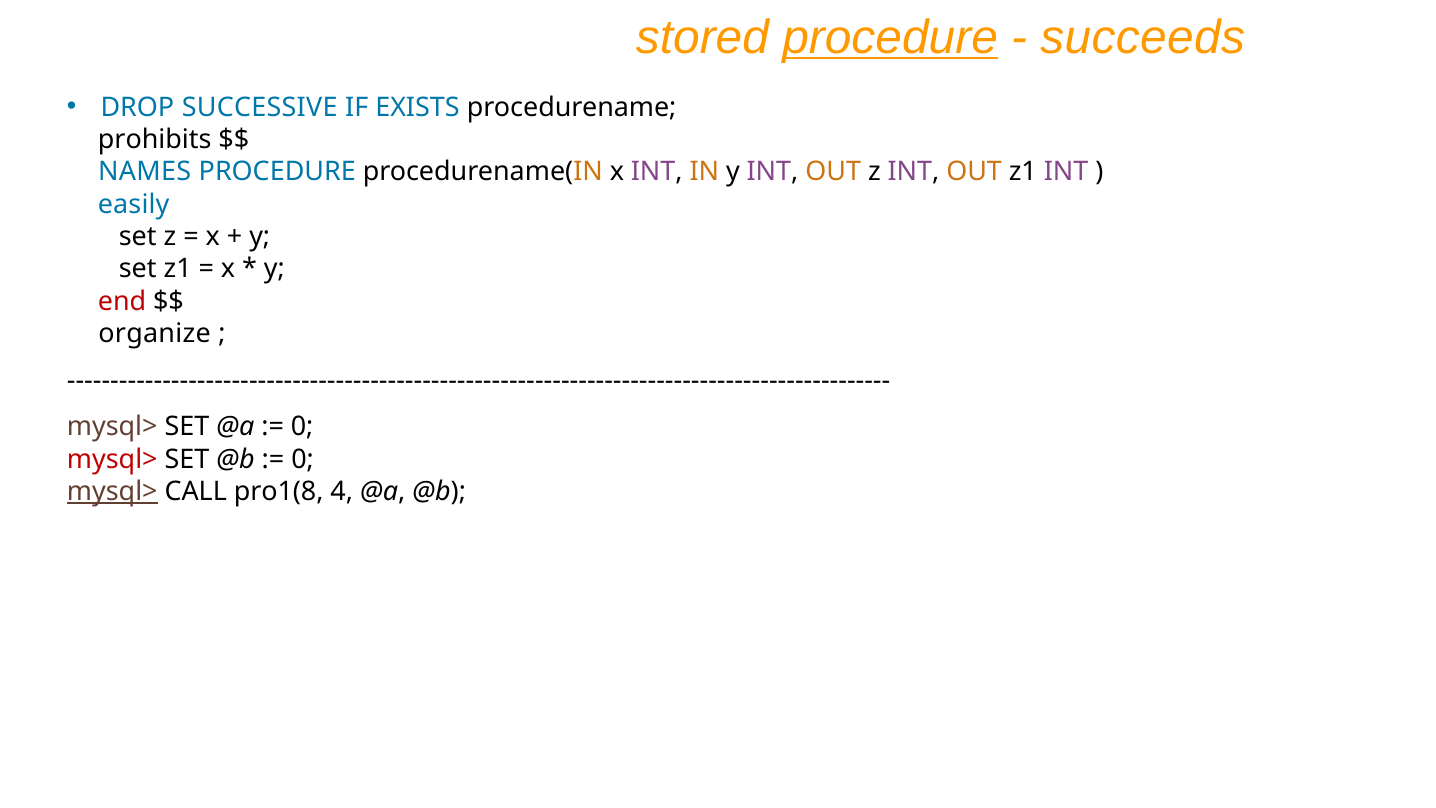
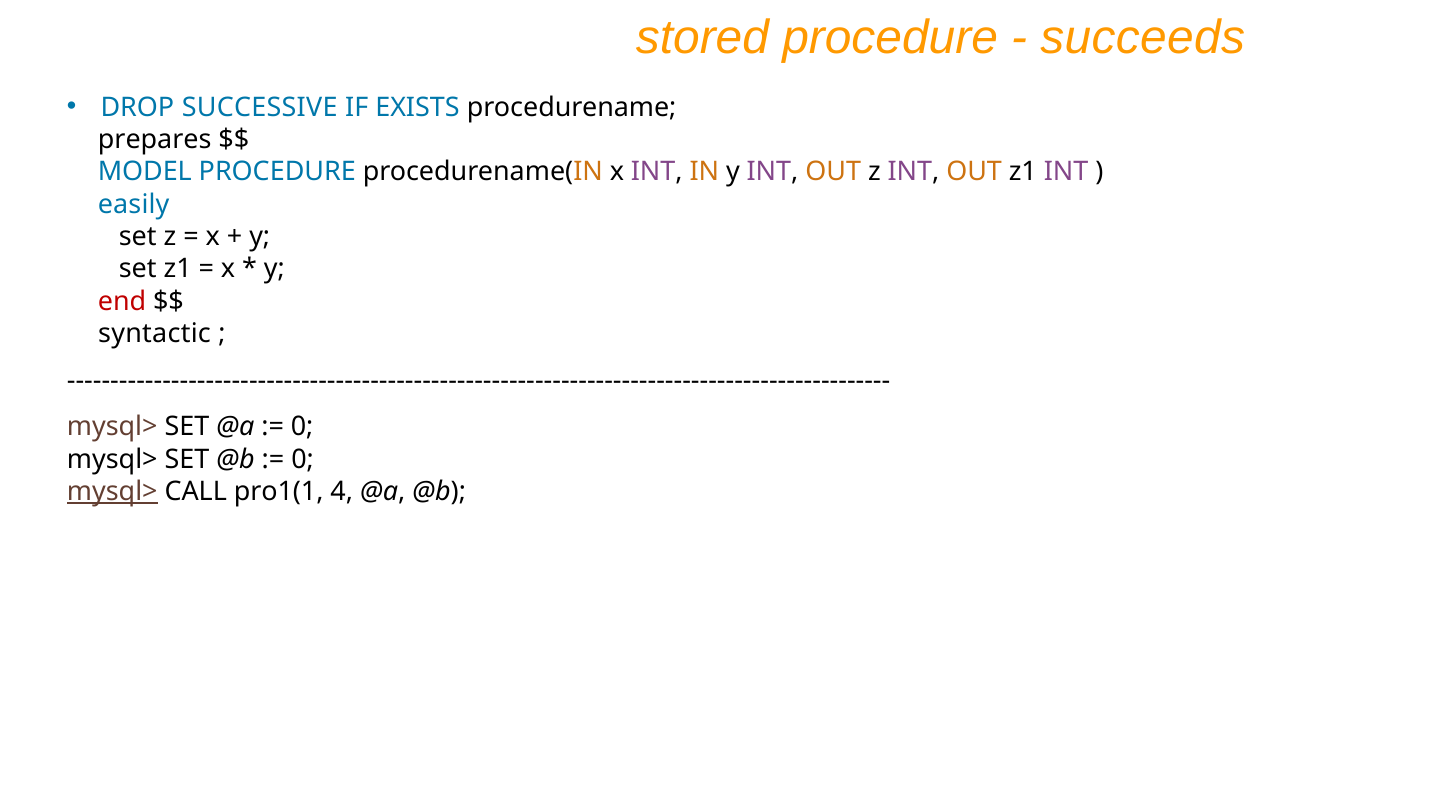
procedure at (890, 37) underline: present -> none
prohibits: prohibits -> prepares
NAMES: NAMES -> MODEL
organize: organize -> syntactic
mysql> at (112, 459) colour: red -> black
pro1(8: pro1(8 -> pro1(1
